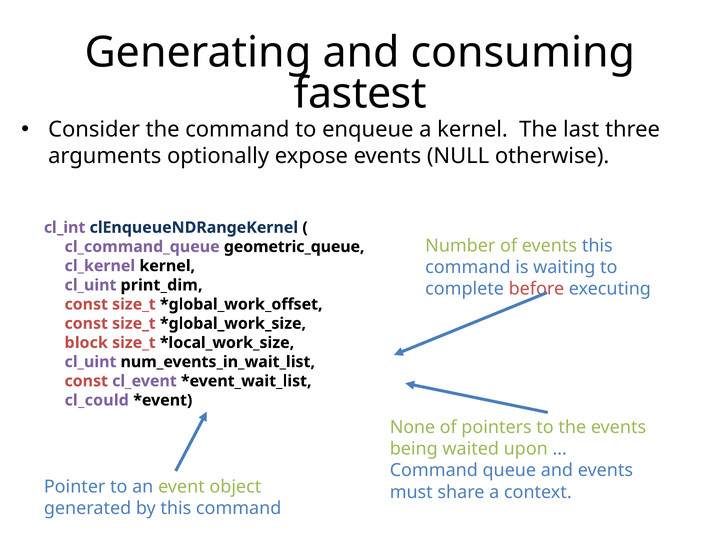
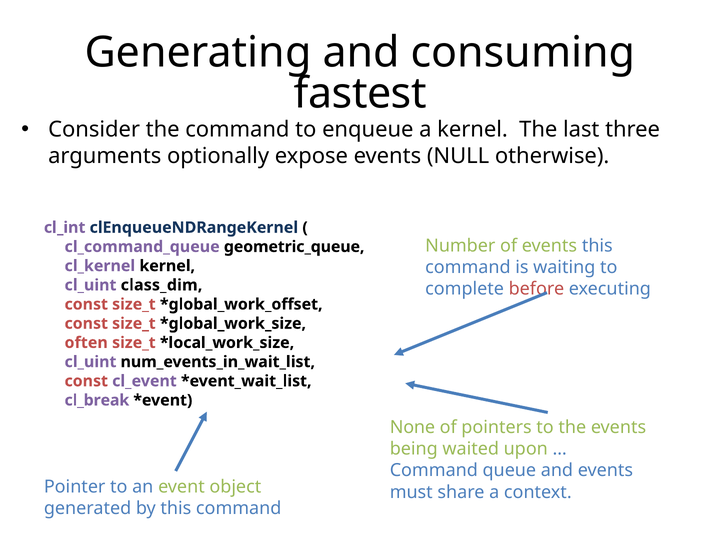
print_dim: print_dim -> class_dim
block: block -> often
cl_could: cl_could -> cl_break
